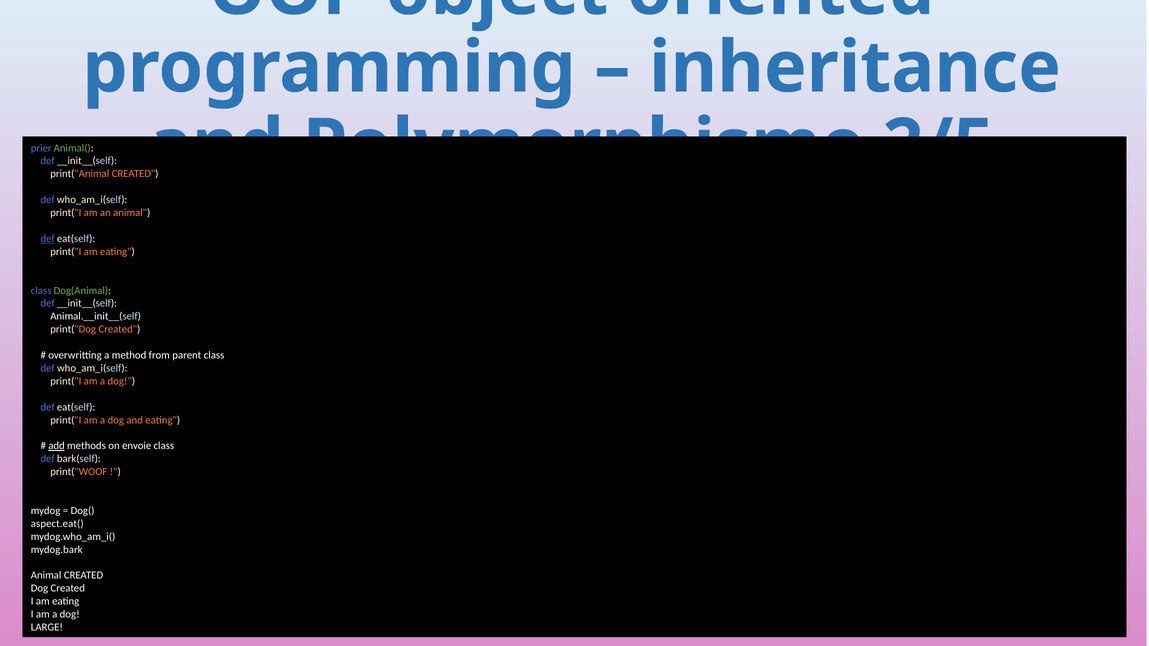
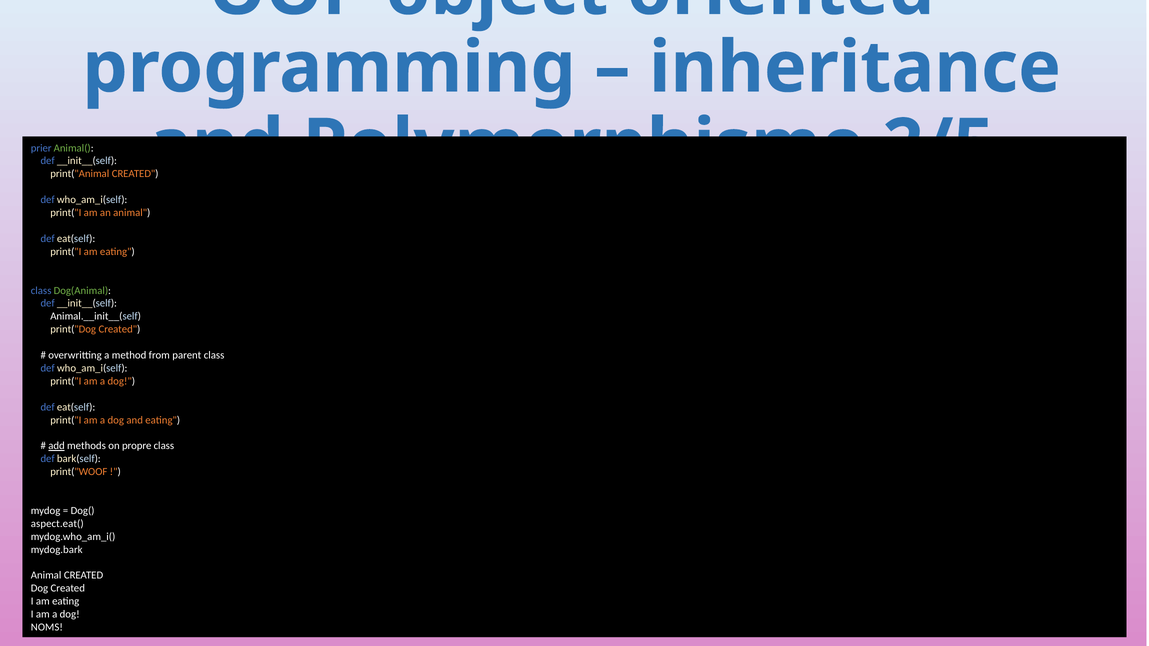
def at (48, 239) underline: present -> none
envoie: envoie -> propre
LARGE: LARGE -> NOMS
